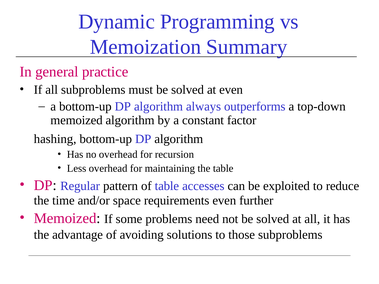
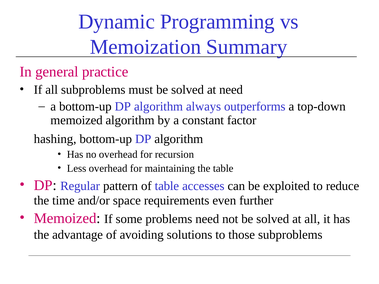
at even: even -> need
